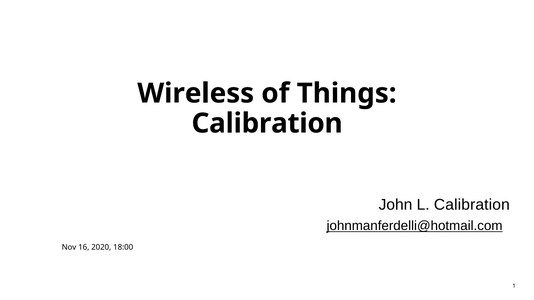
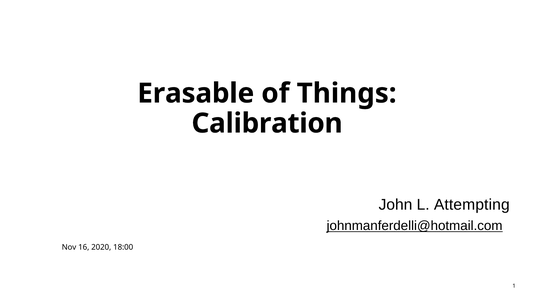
Wireless: Wireless -> Erasable
L Calibration: Calibration -> Attempting
